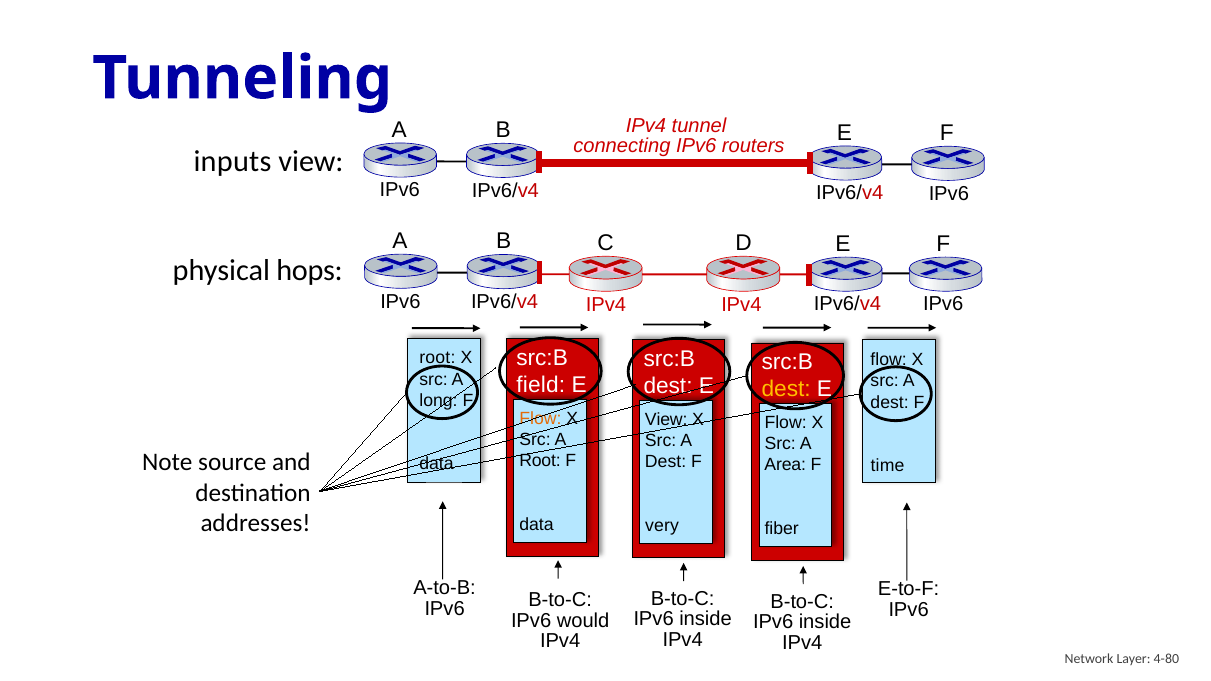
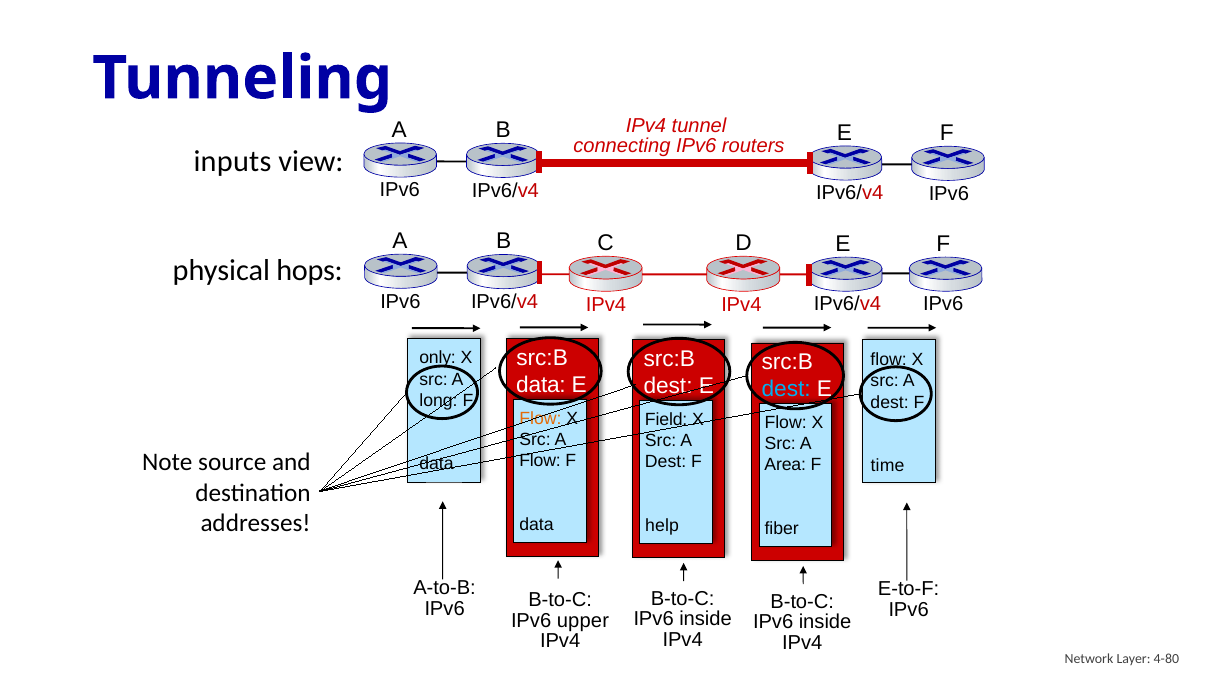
root at (437, 358): root -> only
field at (541, 385): field -> data
dest at (786, 389) colour: yellow -> light blue
View at (666, 420): View -> Field
Root at (540, 461): Root -> Flow
very: very -> help
would: would -> upper
